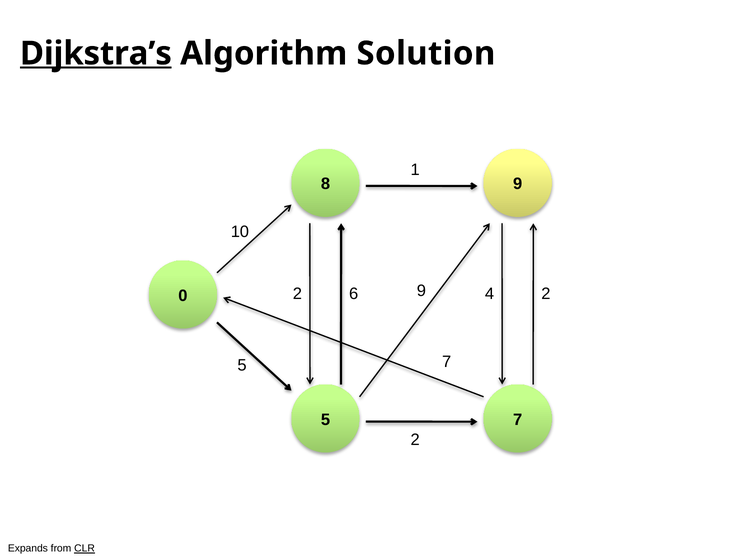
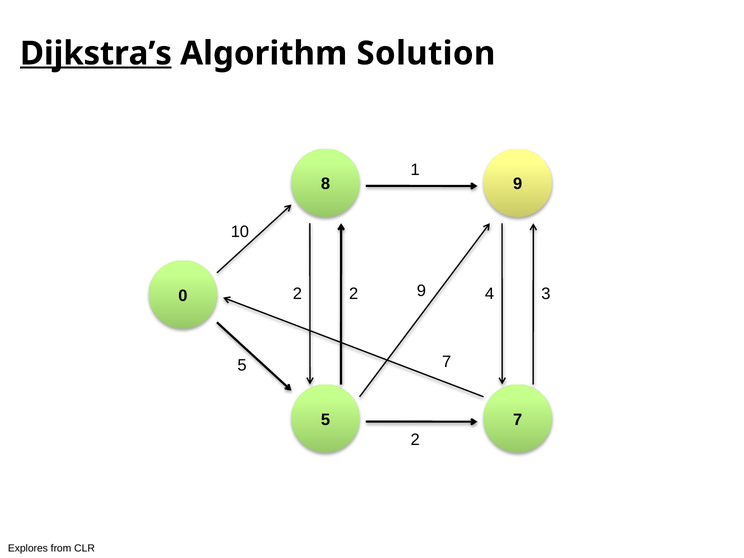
6 at (354, 294): 6 -> 2
4 2: 2 -> 3
Expands: Expands -> Explores
CLR underline: present -> none
